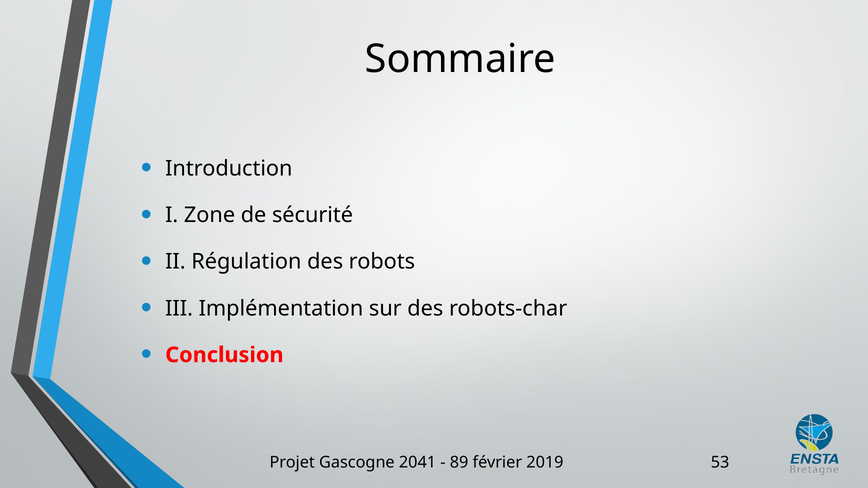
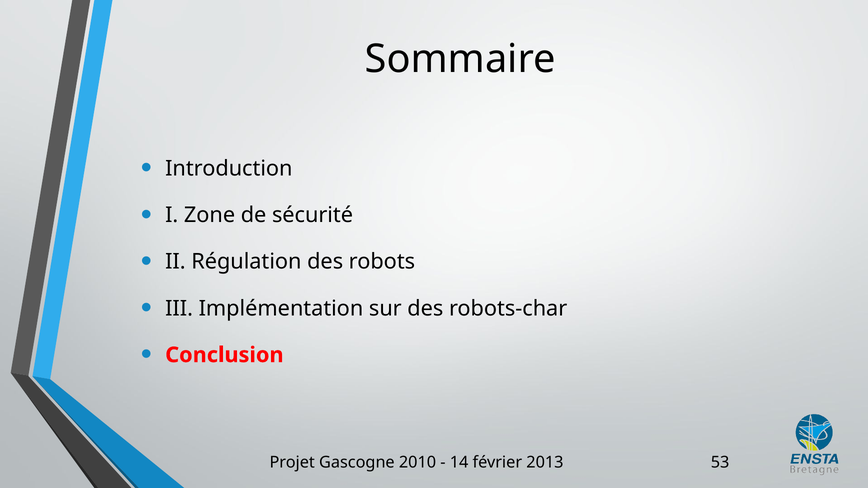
2041: 2041 -> 2010
89: 89 -> 14
2019: 2019 -> 2013
